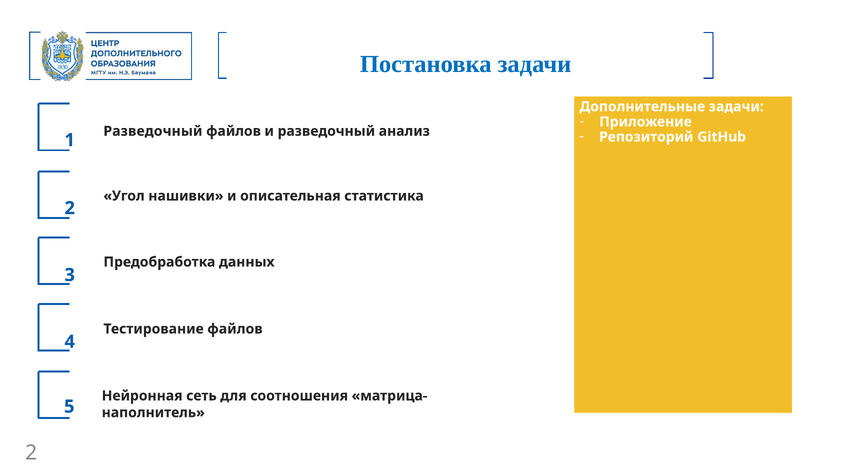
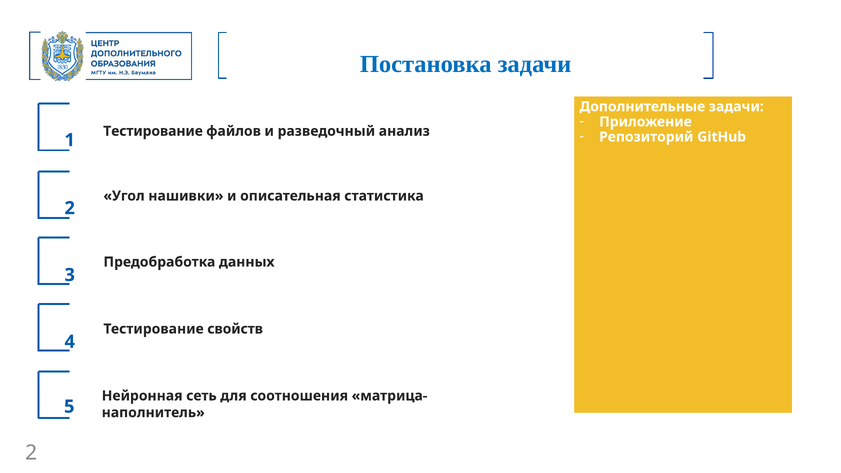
Разведочный at (153, 131): Разведочный -> Тестирование
Тестирование файлов: файлов -> свойств
